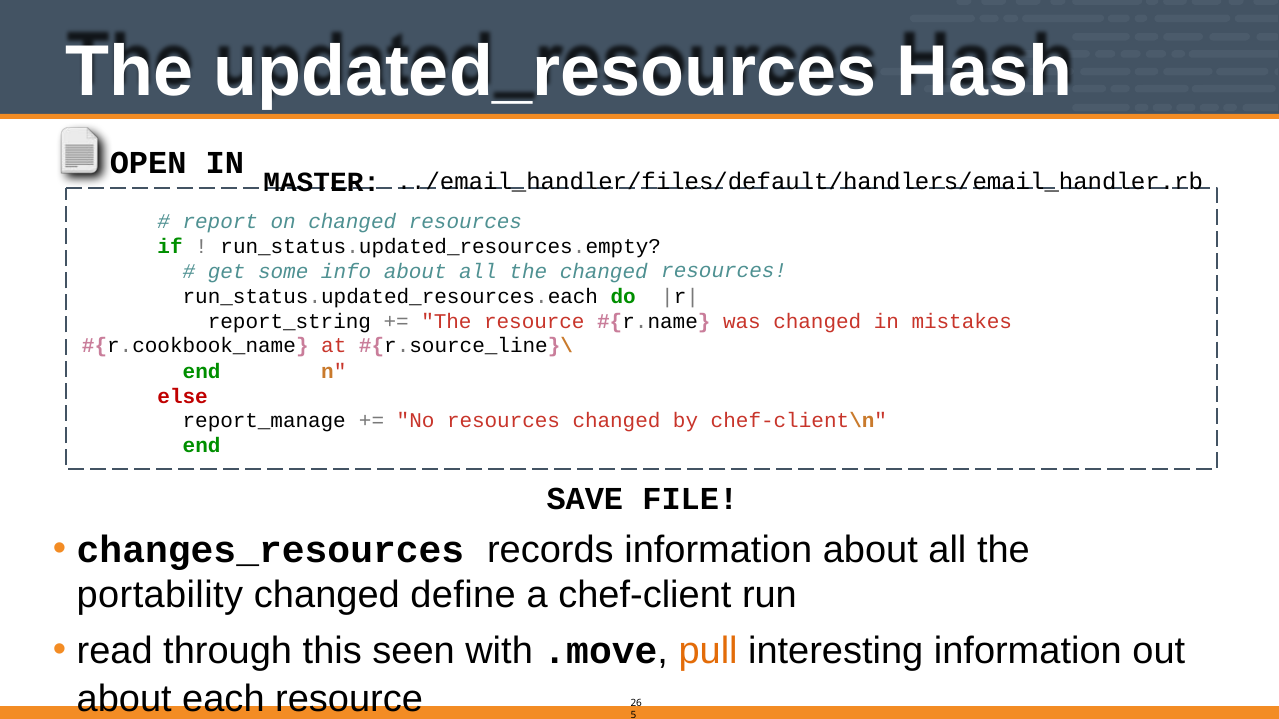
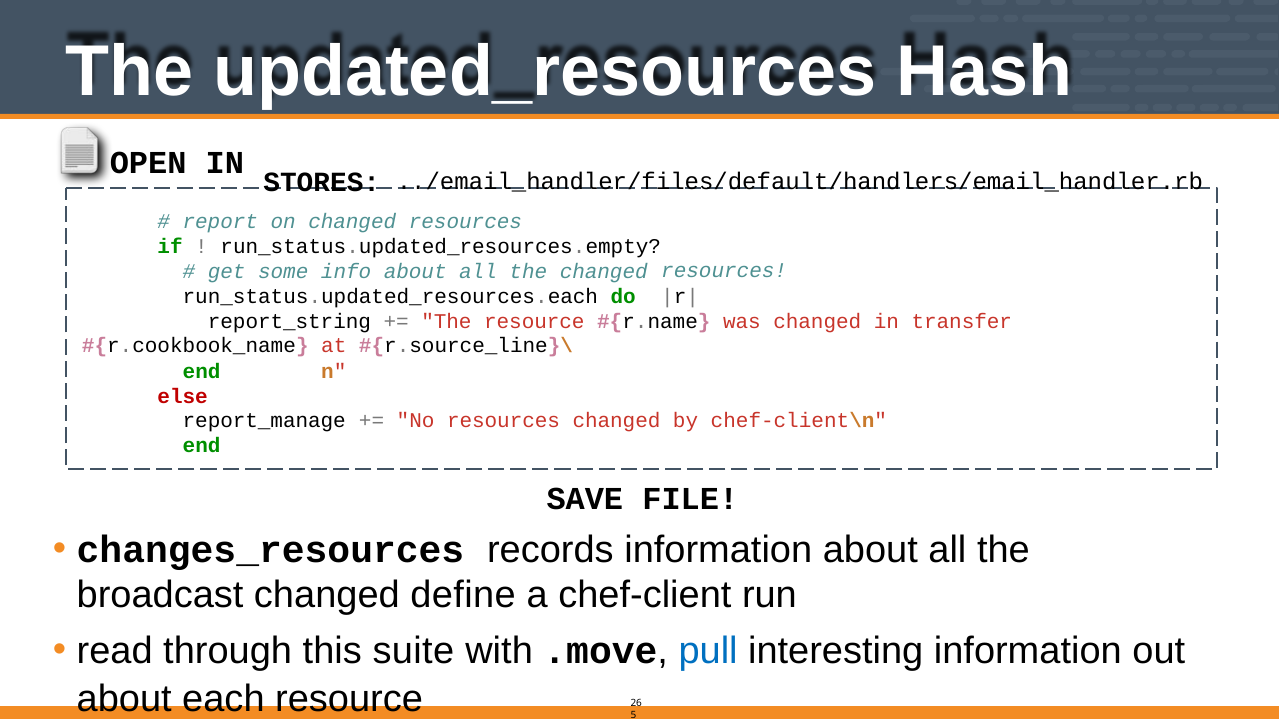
MASTER: MASTER -> STORES
mistakes: mistakes -> transfer
portability: portability -> broadcast
seen: seen -> suite
pull colour: orange -> blue
